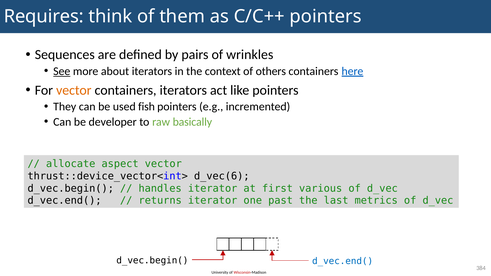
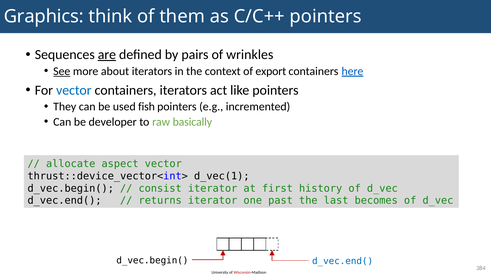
Requires: Requires -> Graphics
are underline: none -> present
others: others -> export
vector at (74, 90) colour: orange -> blue
d_vec(6: d_vec(6 -> d_vec(1
handles: handles -> consist
various: various -> history
metrics: metrics -> becomes
